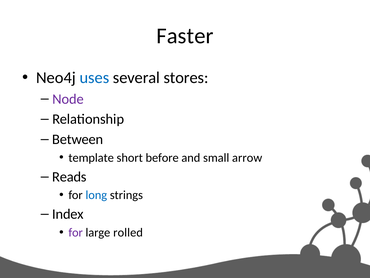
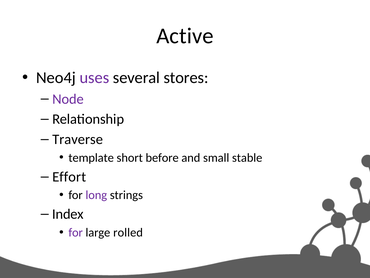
Faster: Faster -> Active
uses colour: blue -> purple
Between: Between -> Traverse
arrow: arrow -> stable
Reads: Reads -> Effort
long colour: blue -> purple
